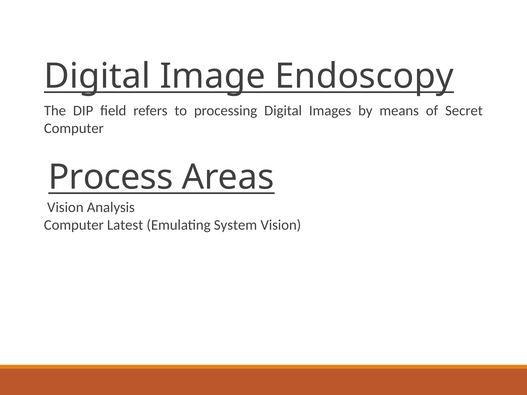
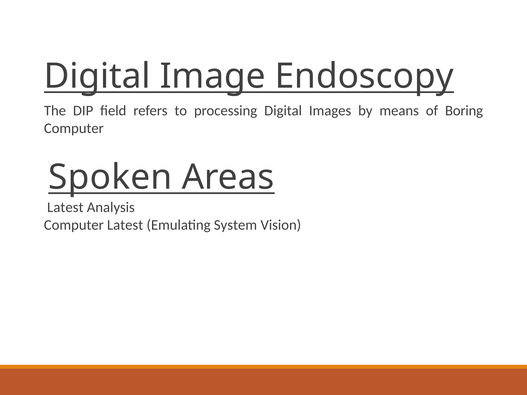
Secret: Secret -> Boring
Process: Process -> Spoken
Vision at (65, 207): Vision -> Latest
